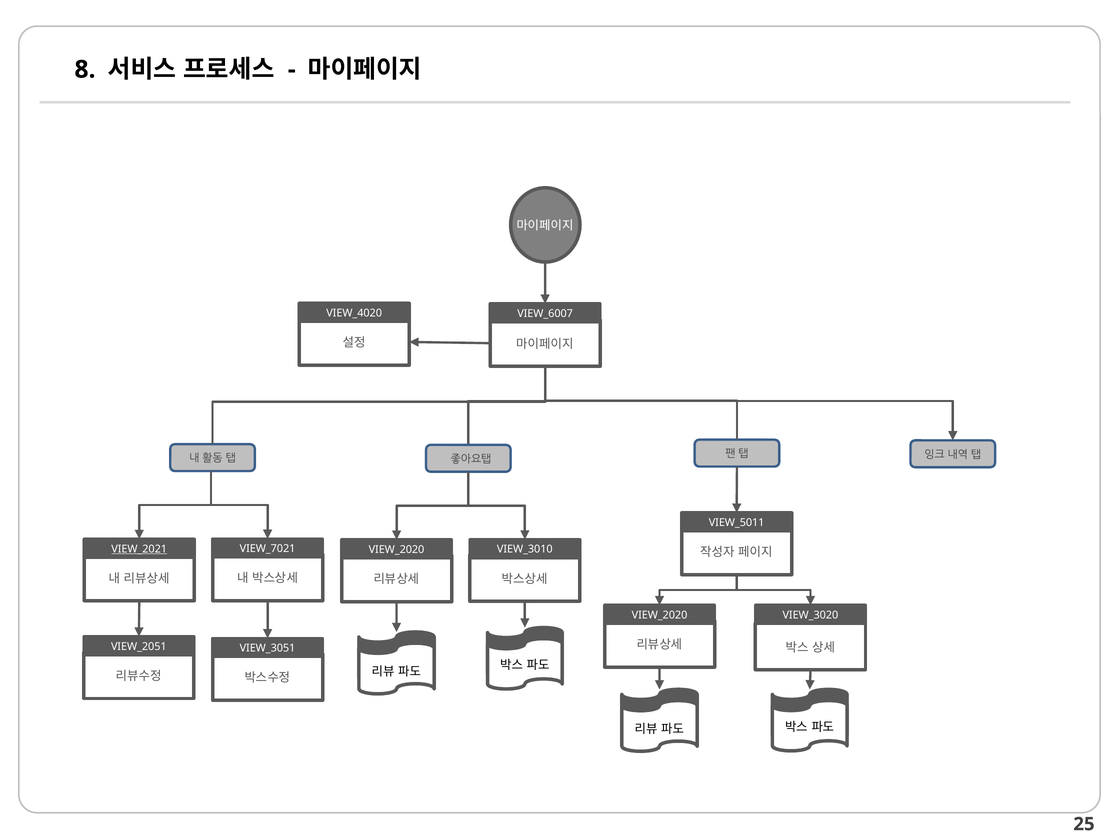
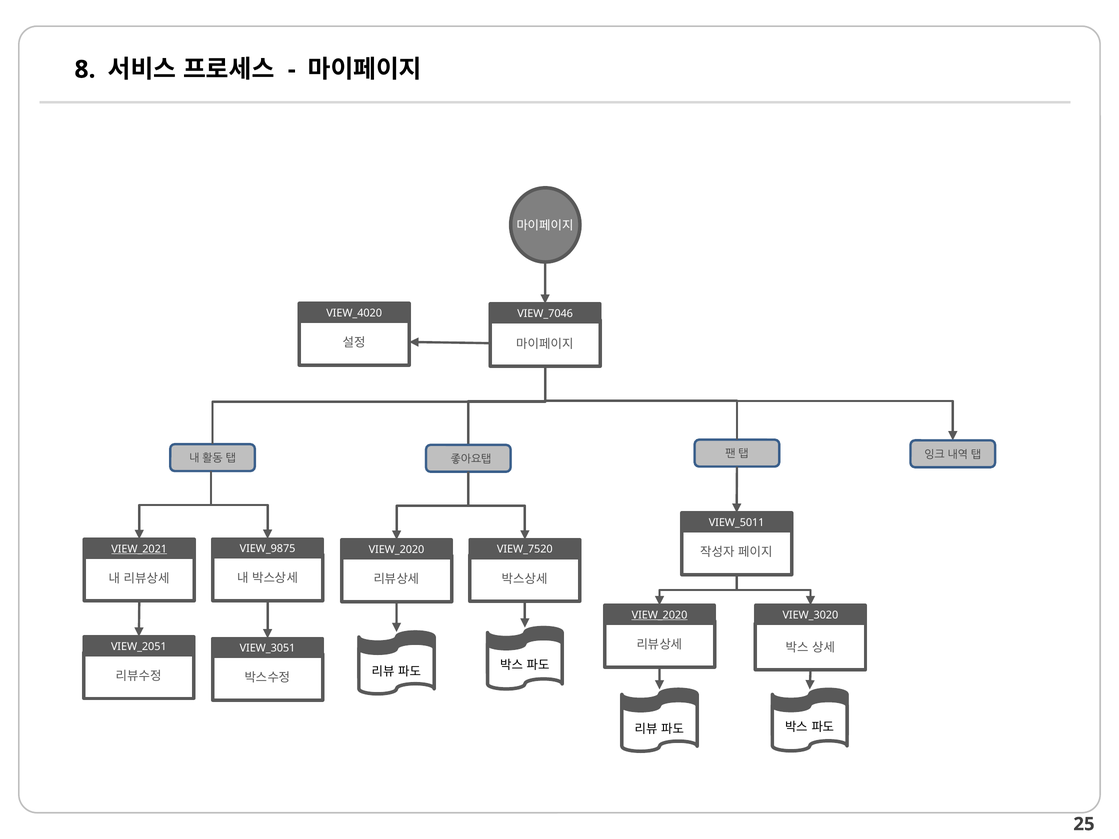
VIEW_6007: VIEW_6007 -> VIEW_7046
VIEW_7021: VIEW_7021 -> VIEW_9875
VIEW_3010: VIEW_3010 -> VIEW_7520
VIEW_2020 at (660, 615) underline: none -> present
